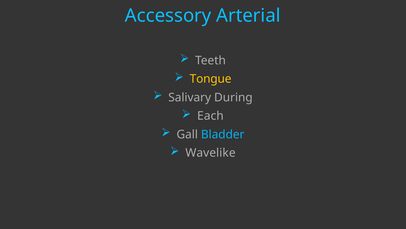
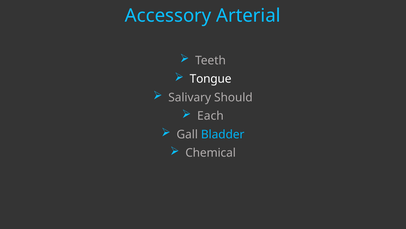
Tongue colour: yellow -> white
During: During -> Should
Wavelike: Wavelike -> Chemical
